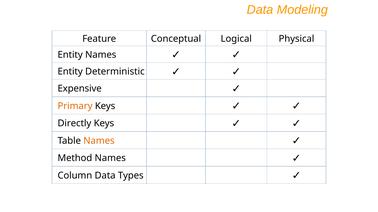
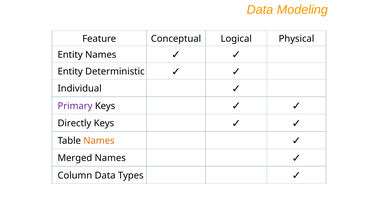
Expensive: Expensive -> Individual
Primary colour: orange -> purple
Method: Method -> Merged
